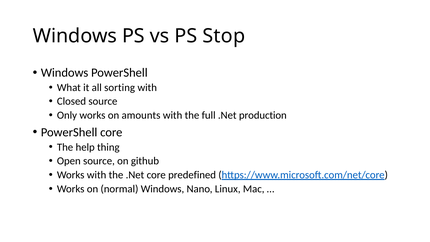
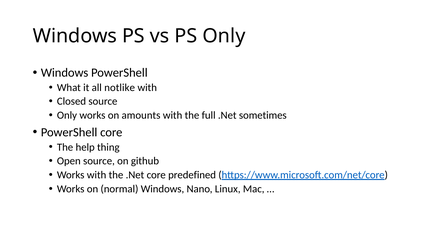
PS Stop: Stop -> Only
sorting: sorting -> notlike
production: production -> sometimes
